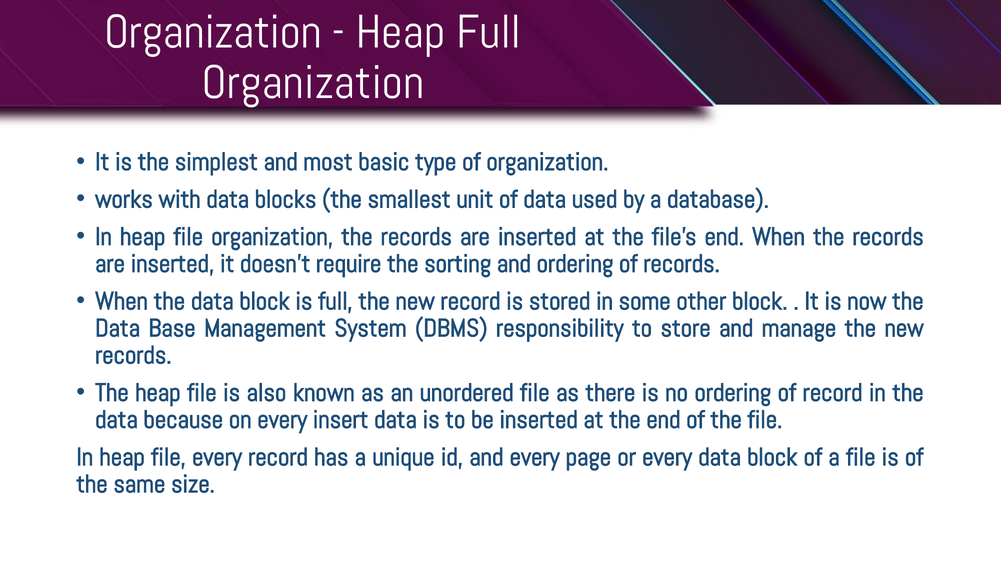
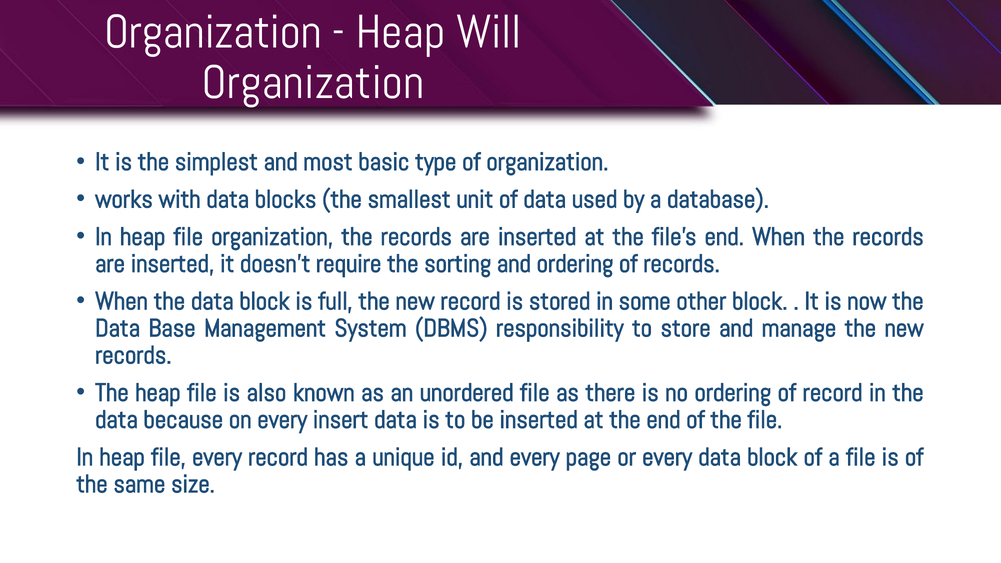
Heap Full: Full -> Will
